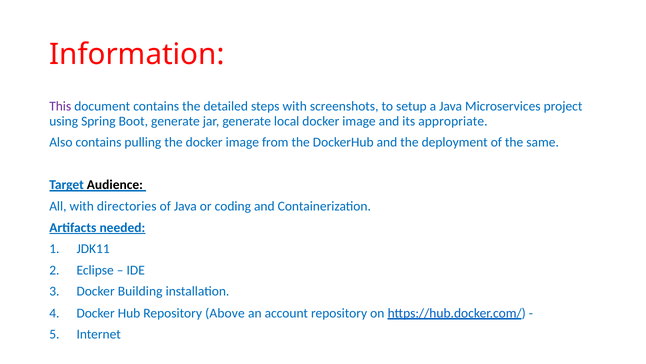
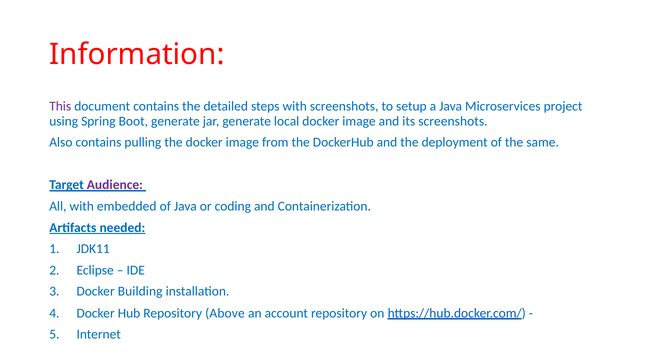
its appropriate: appropriate -> screenshots
Audience colour: black -> purple
directories: directories -> embedded
